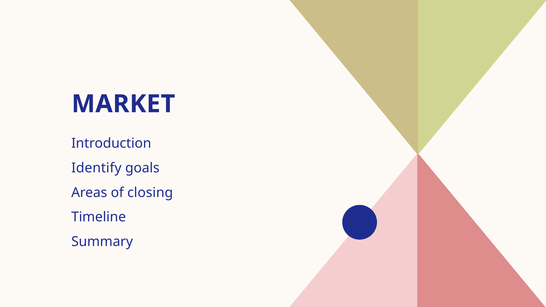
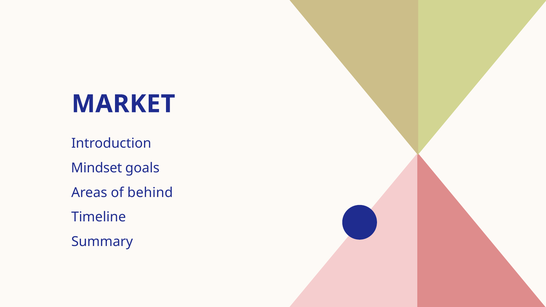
Identify: Identify -> Mindset
closing: closing -> behind
